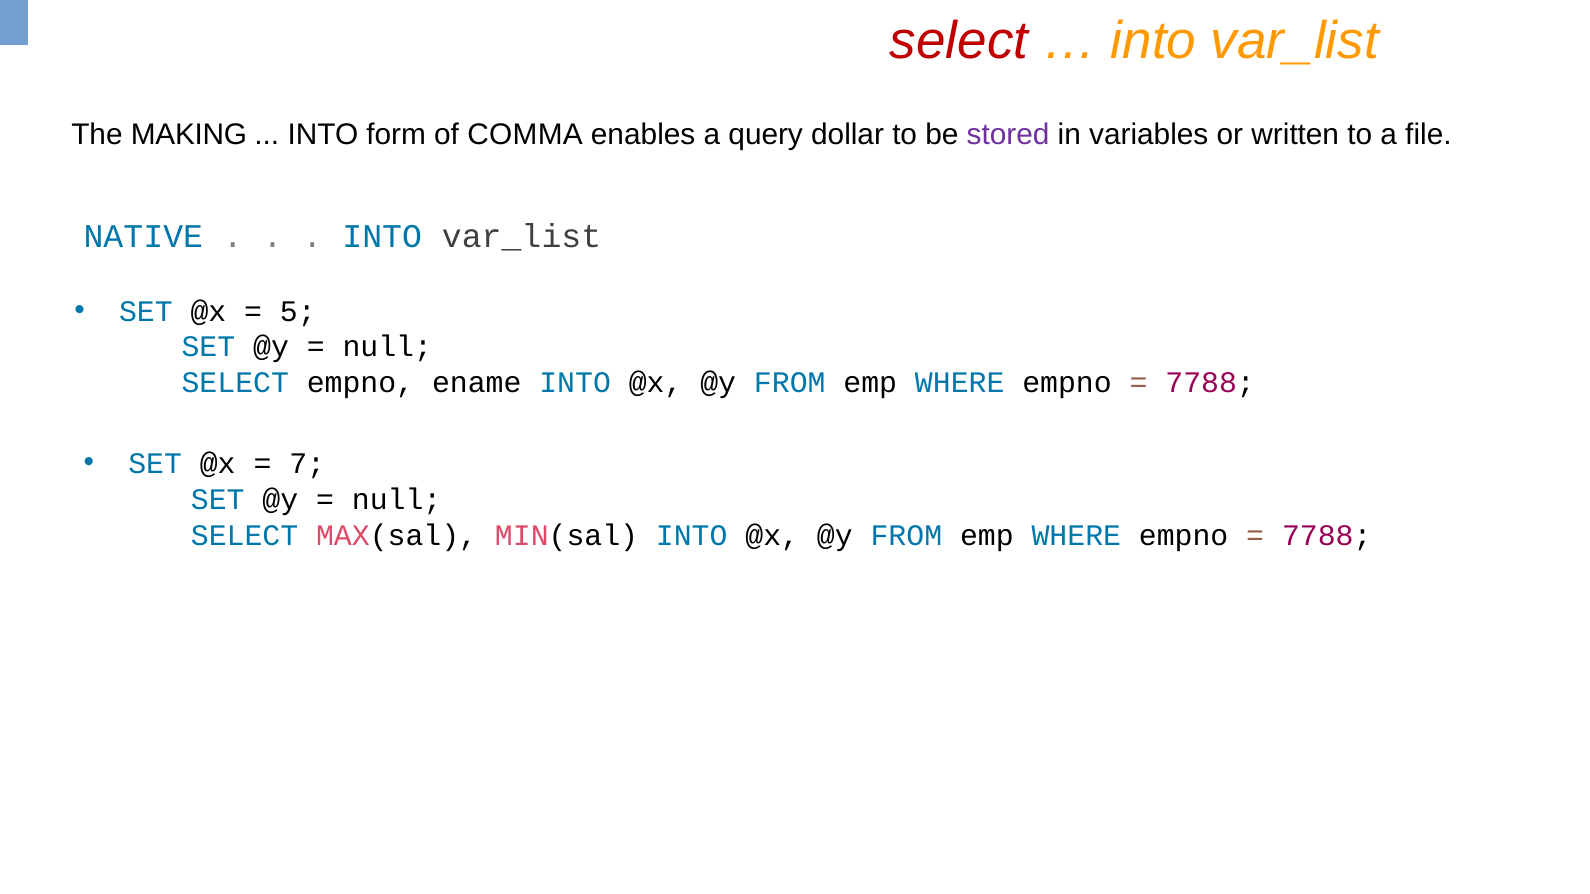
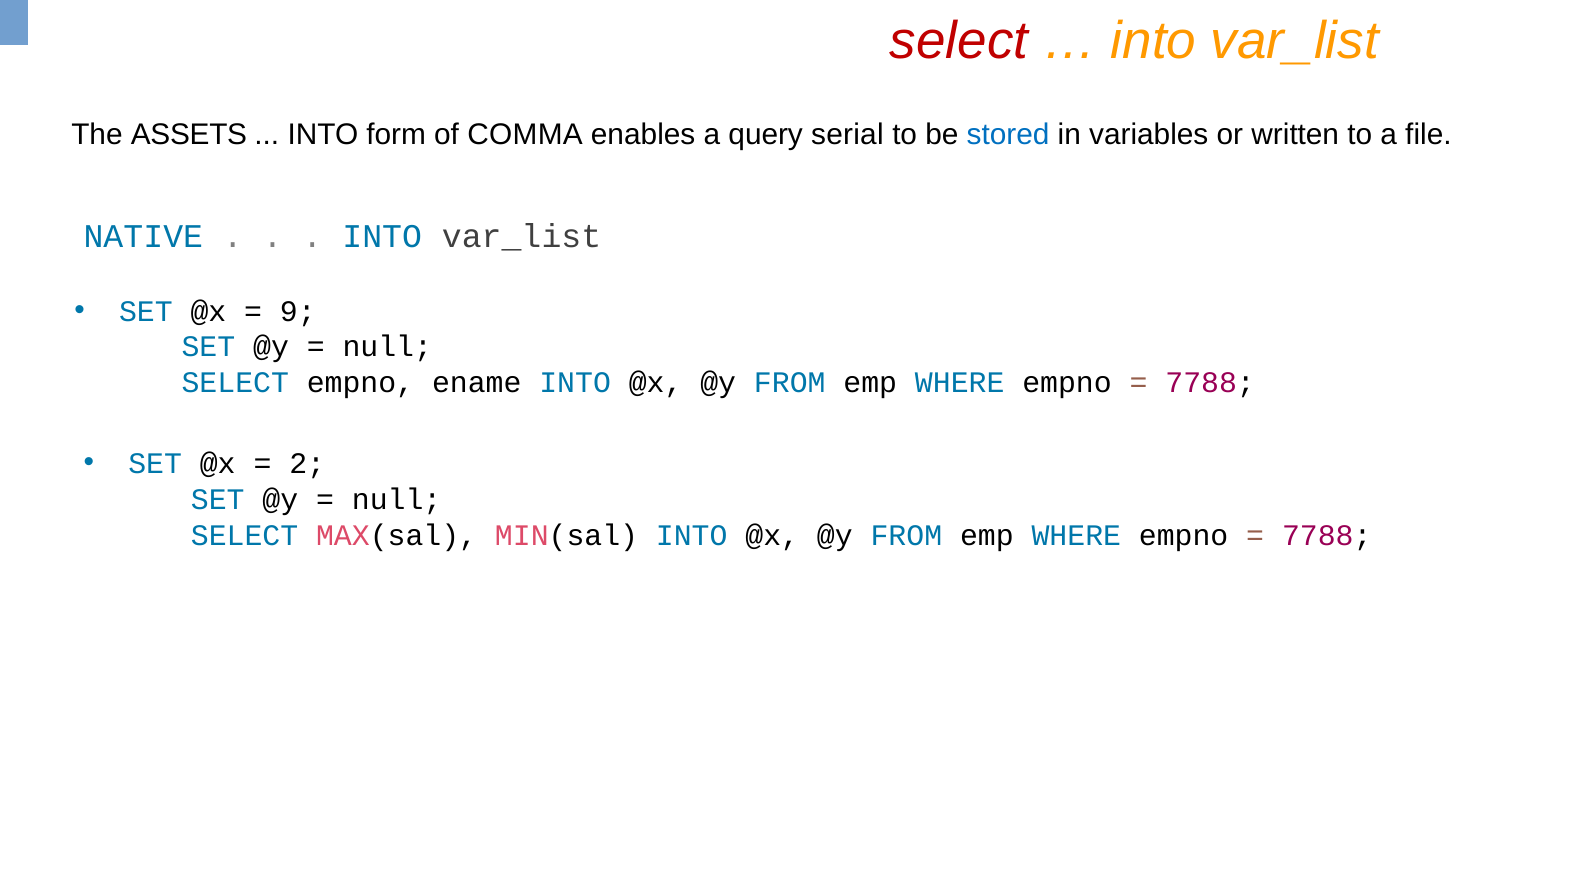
MAKING: MAKING -> ASSETS
dollar: dollar -> serial
stored colour: purple -> blue
5: 5 -> 9
7: 7 -> 2
